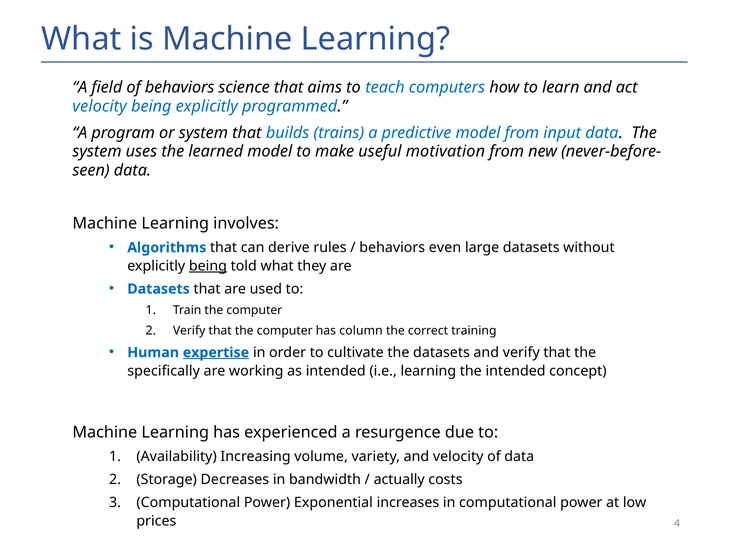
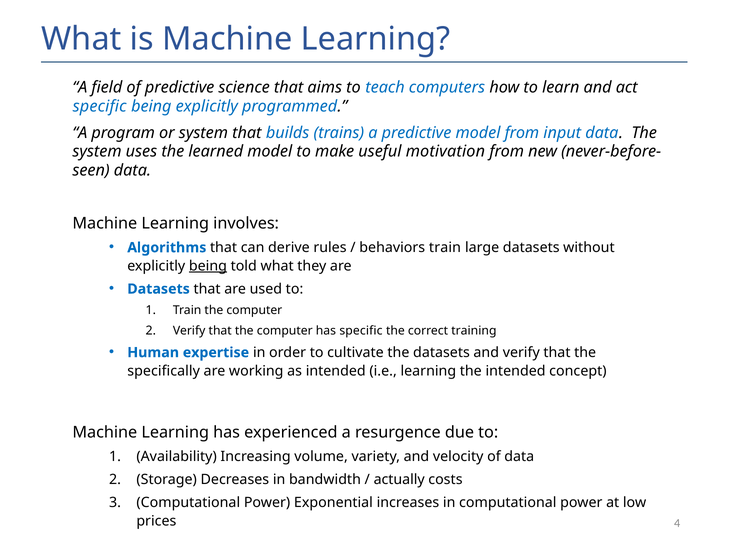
of behaviors: behaviors -> predictive
velocity at (100, 106): velocity -> specific
behaviors even: even -> train
has column: column -> specific
expertise underline: present -> none
